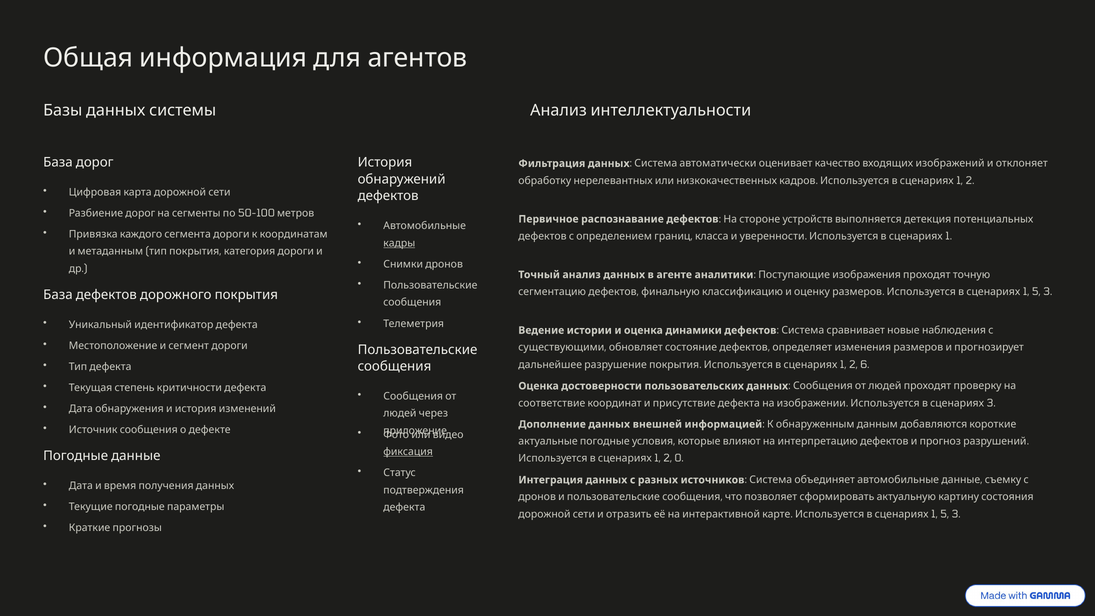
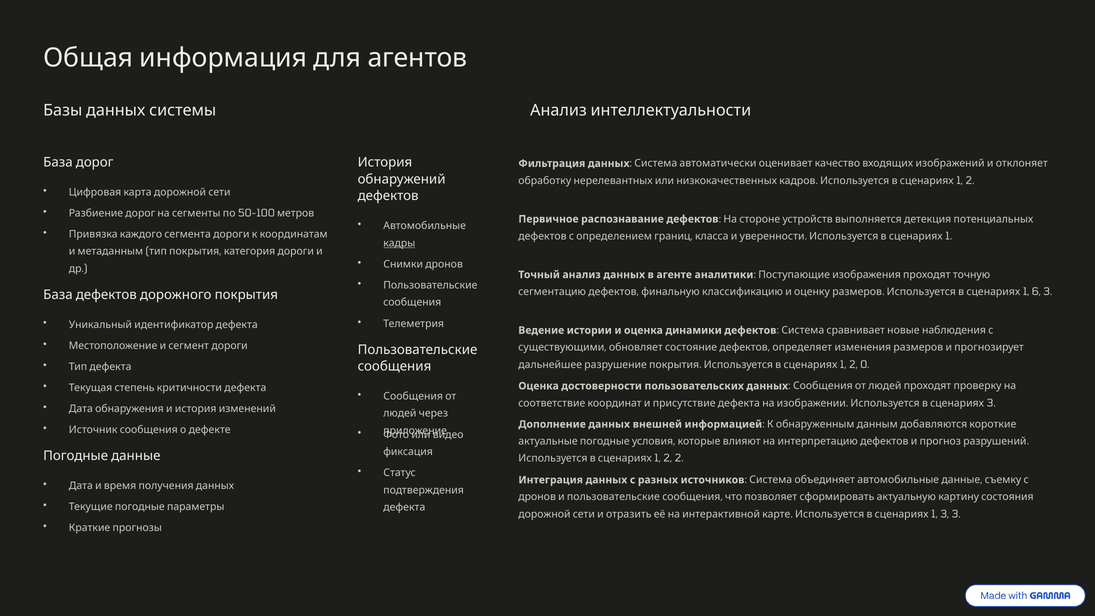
5 at (1036, 292): 5 -> 6
6: 6 -> 0
фиксация underline: present -> none
2 0: 0 -> 2
5 at (945, 514): 5 -> 3
